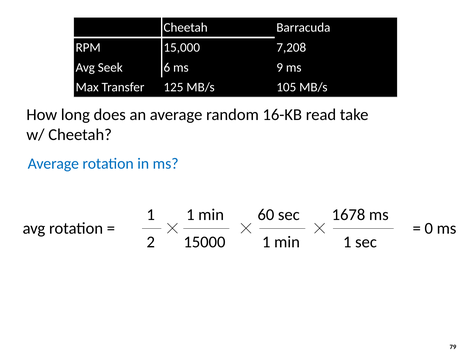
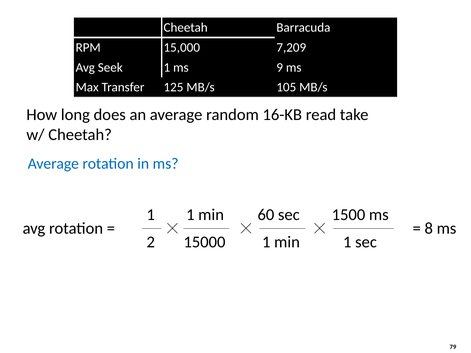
7,208: 7,208 -> 7,209
Seek 6: 6 -> 1
1678: 1678 -> 1500
0: 0 -> 8
